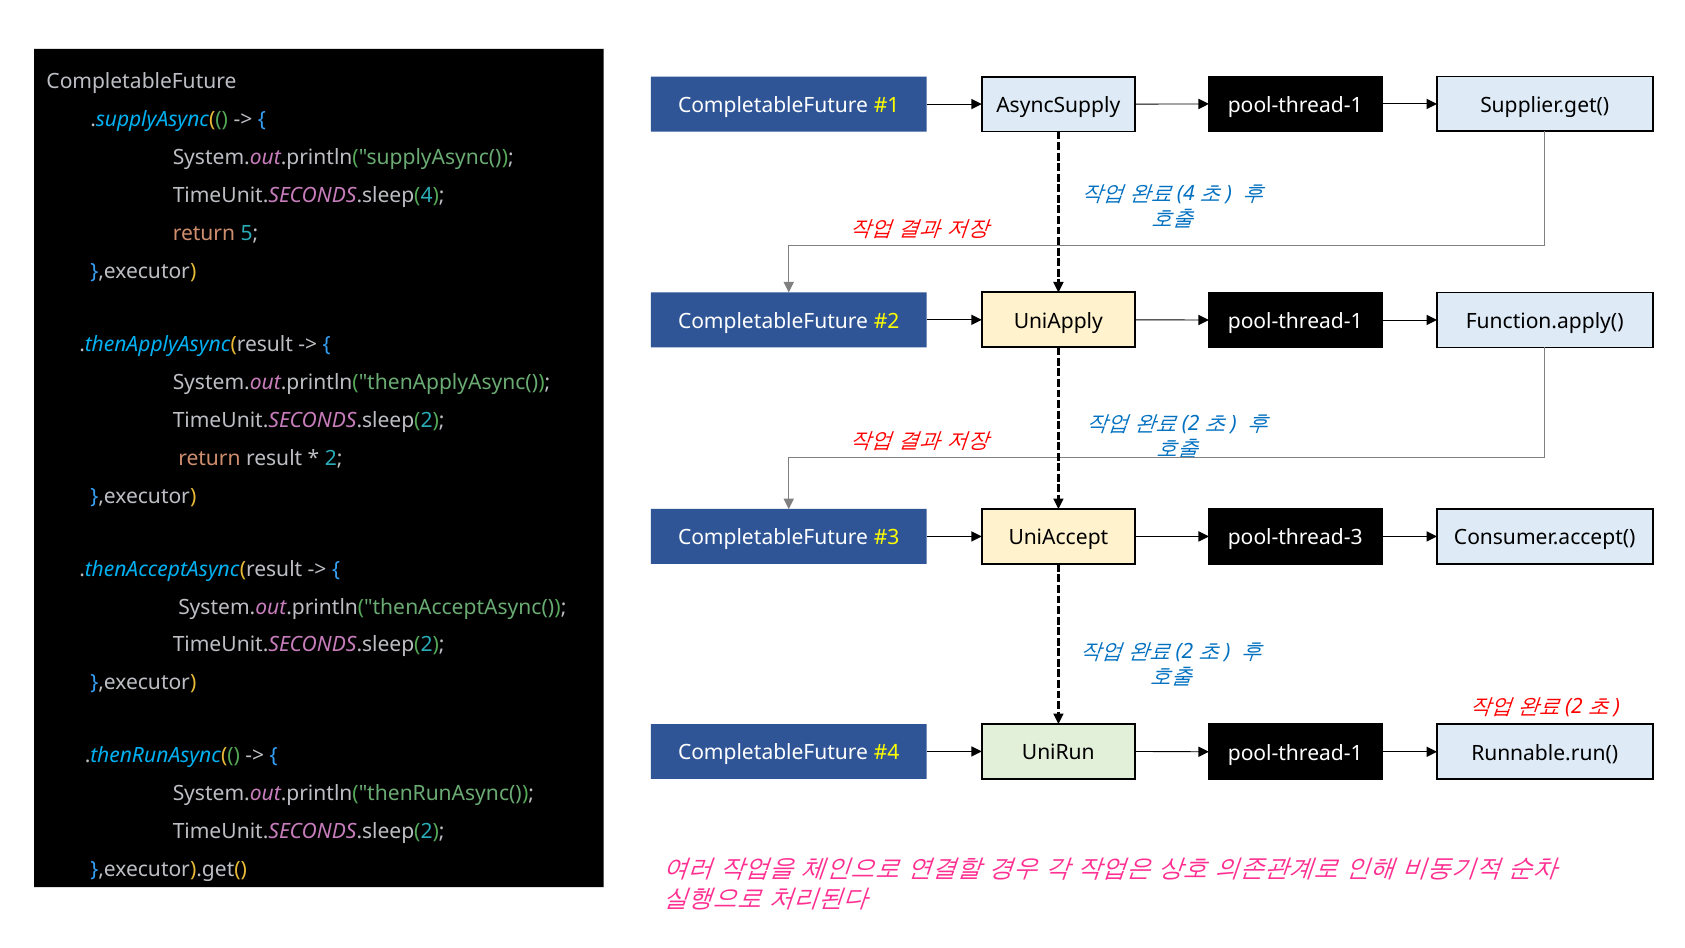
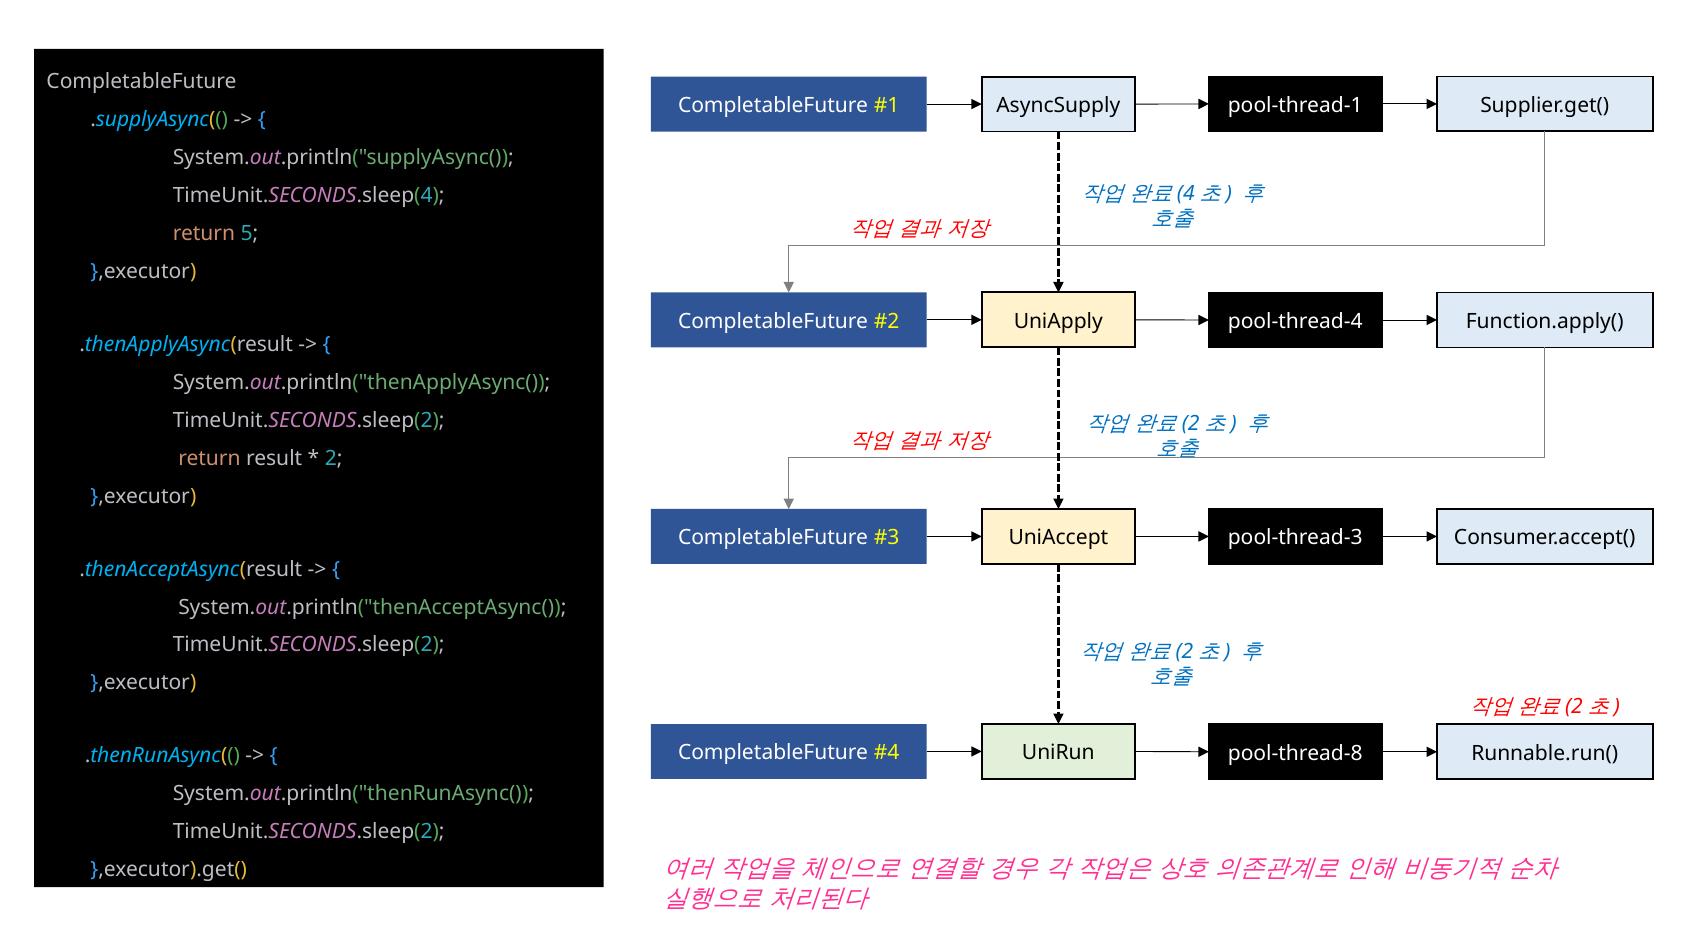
pool-thread-1 at (1295, 321): pool-thread-1 -> pool-thread-4
pool-thread-1 at (1295, 753): pool-thread-1 -> pool-thread-8
